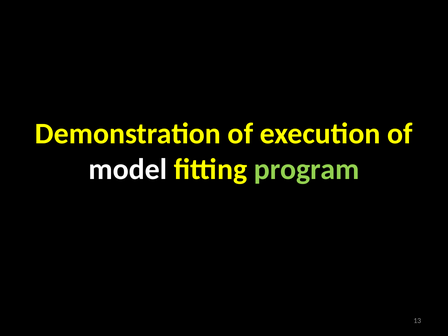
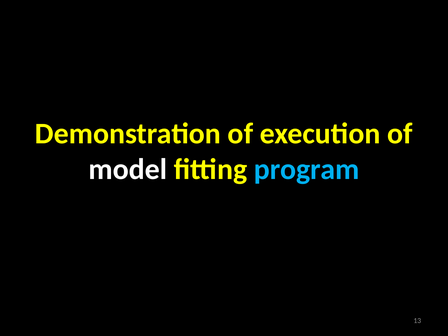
program colour: light green -> light blue
